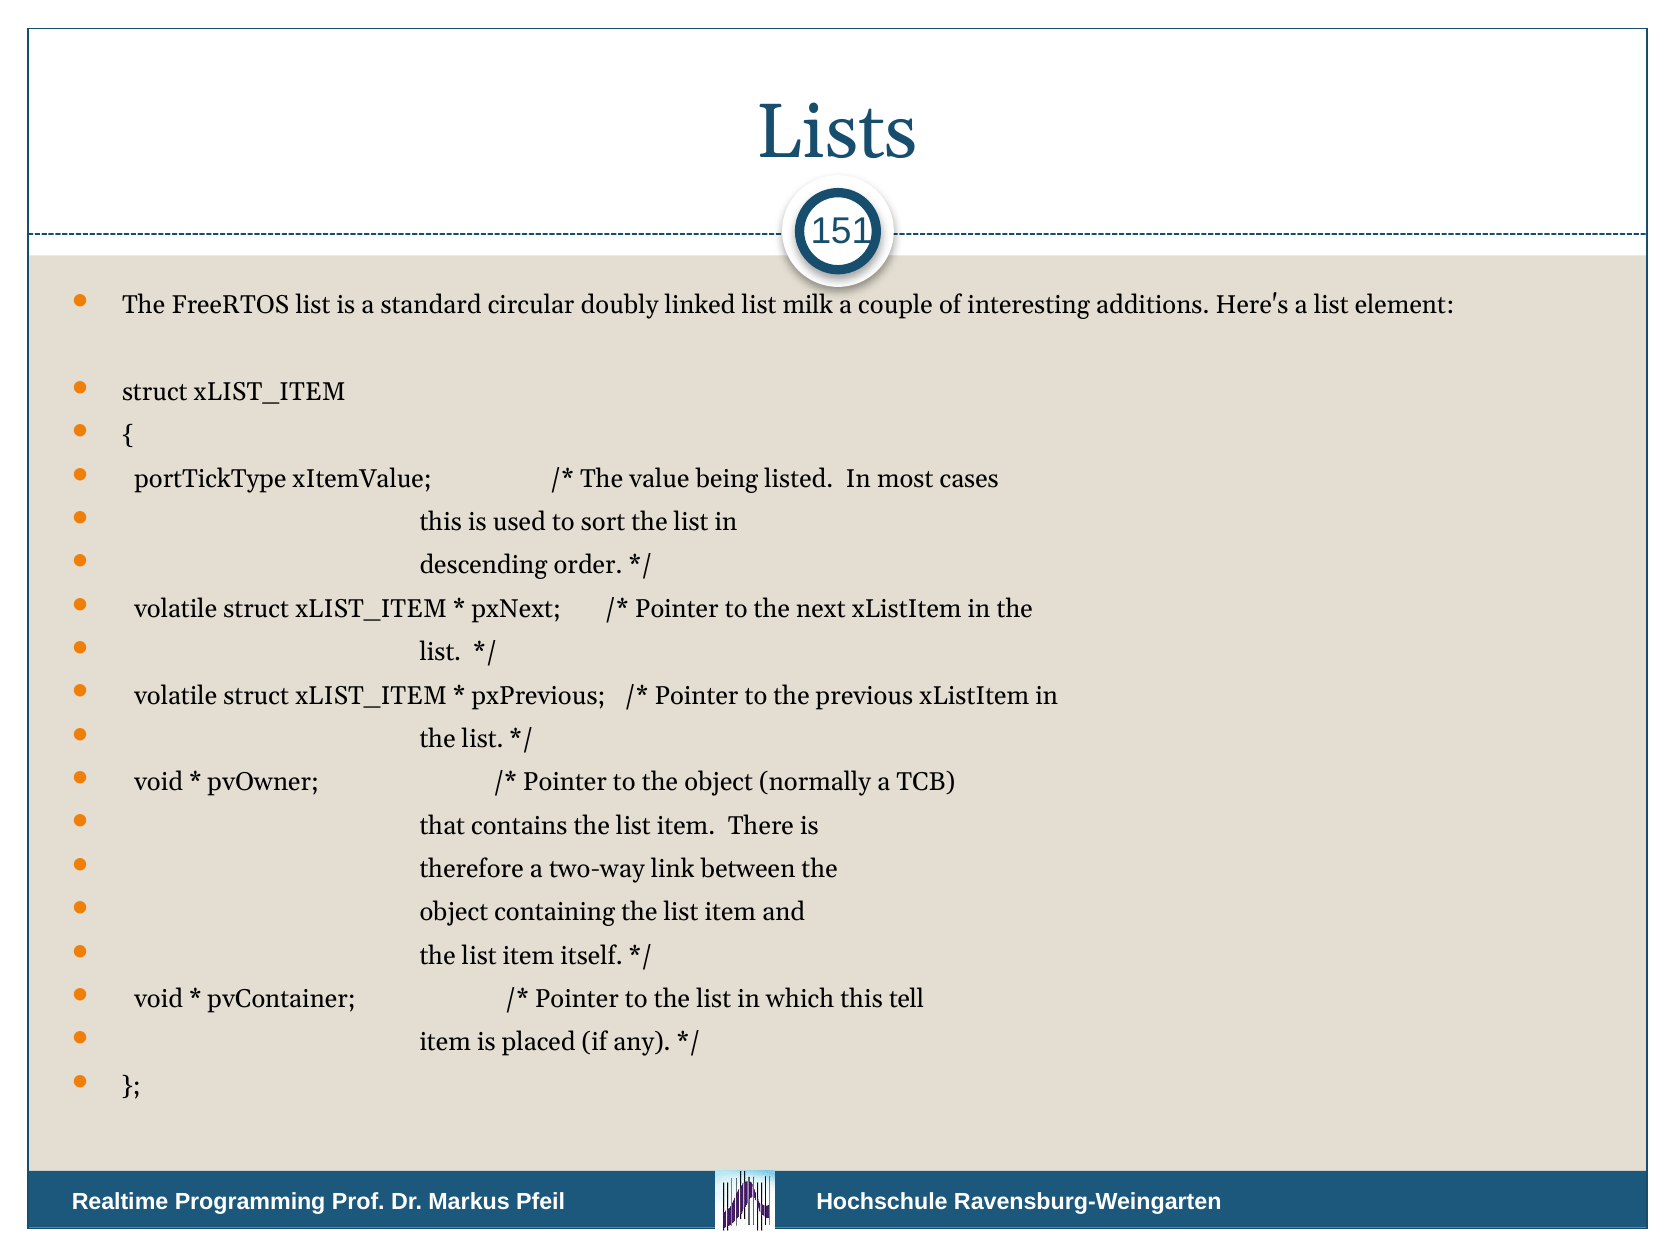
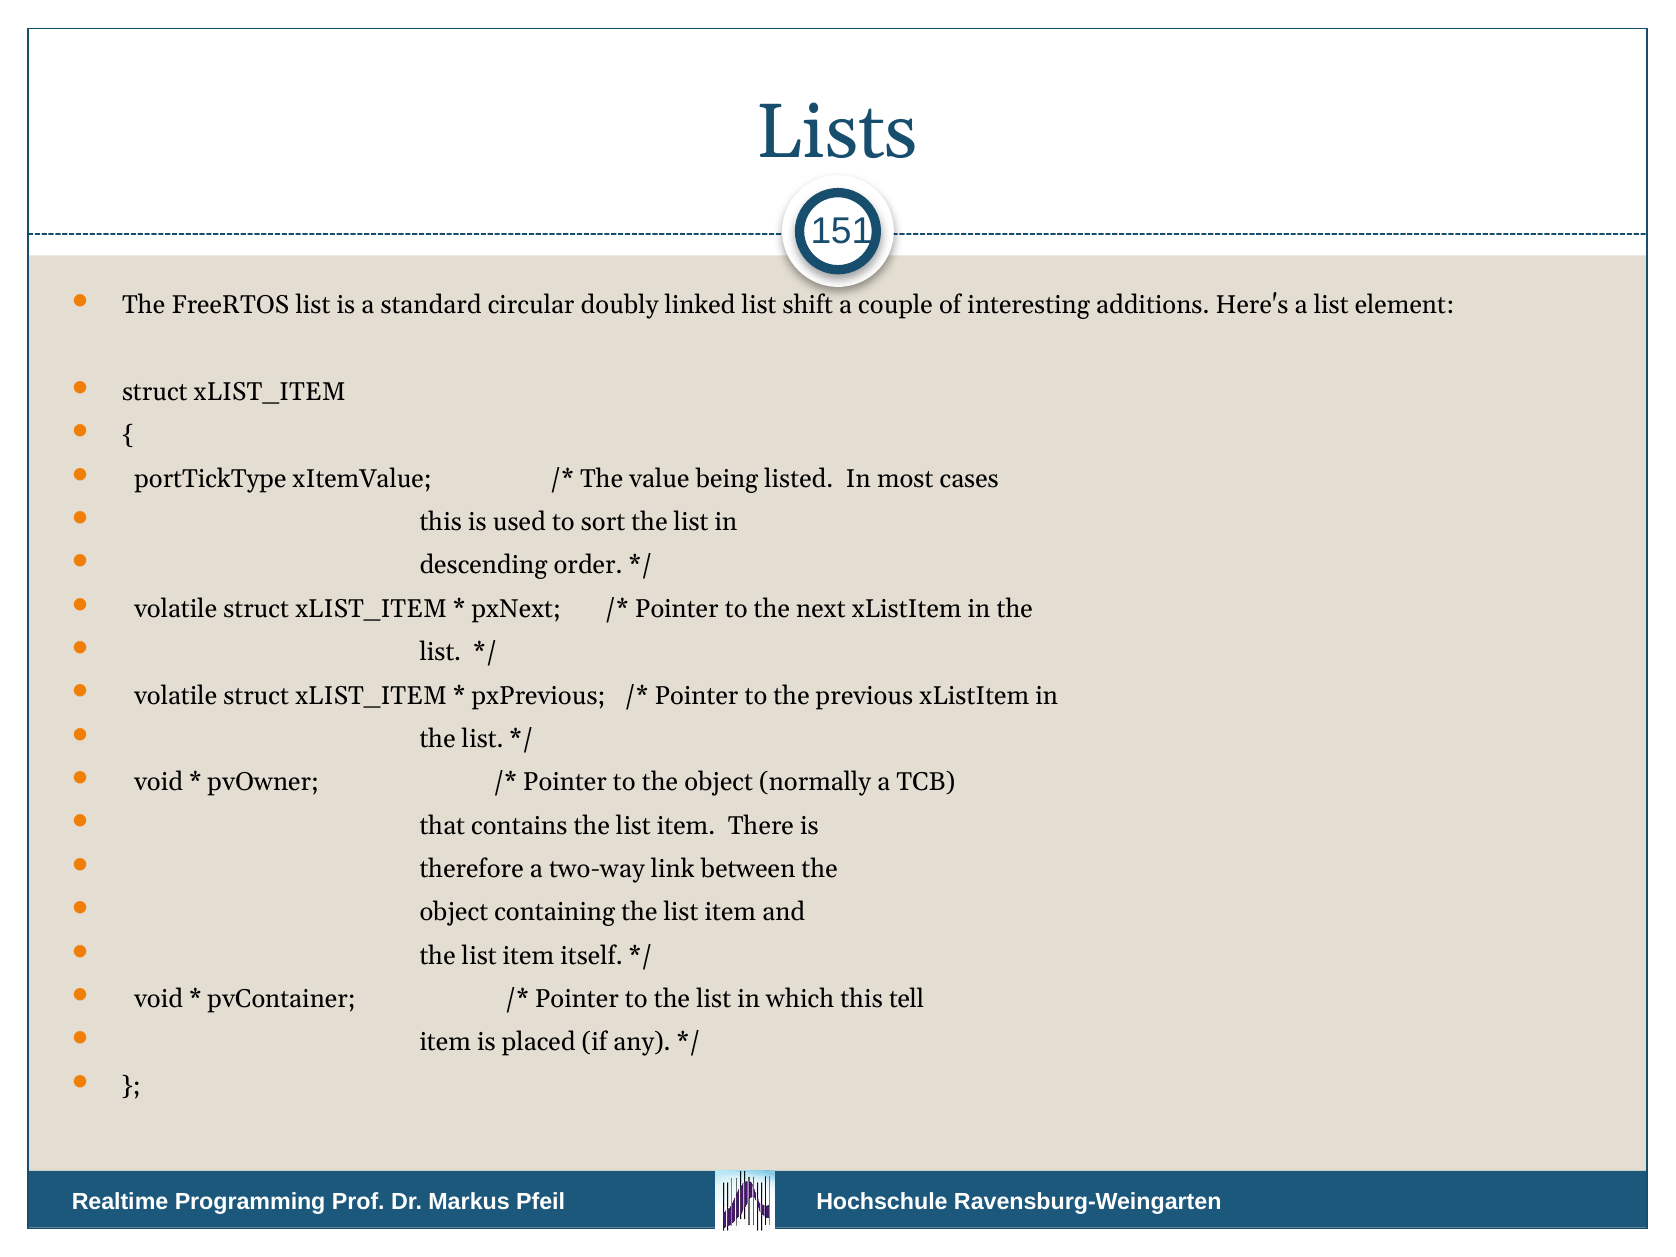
milk: milk -> shift
